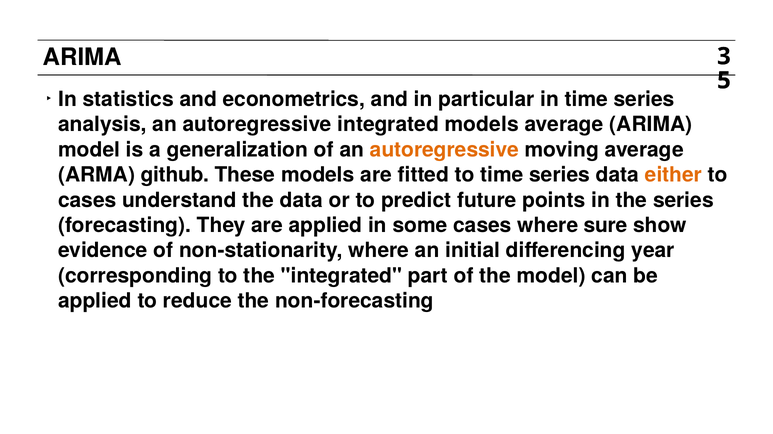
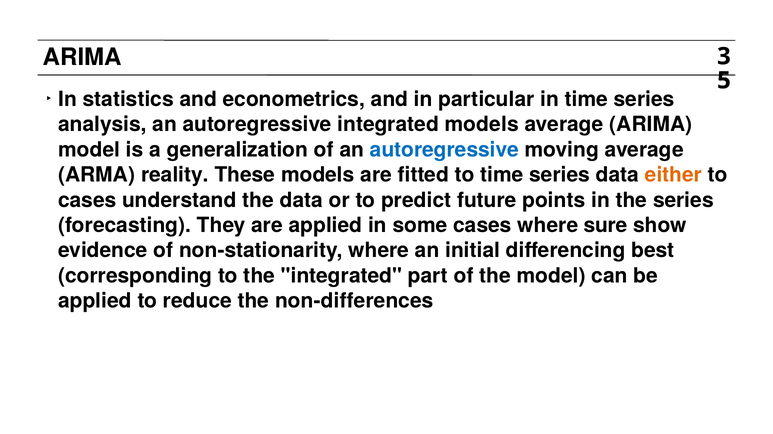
autoregressive at (444, 150) colour: orange -> blue
github: github -> reality
year: year -> best
non-forecasting: non-forecasting -> non-differences
